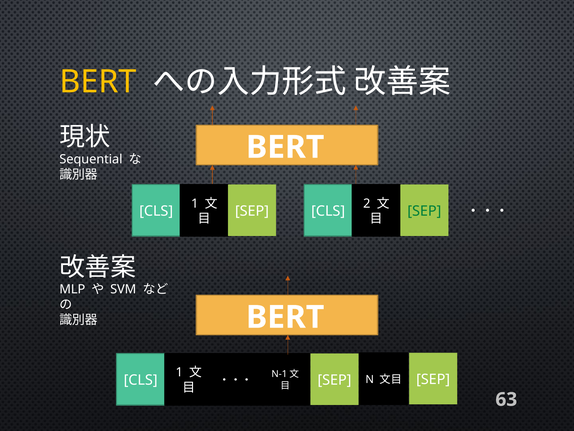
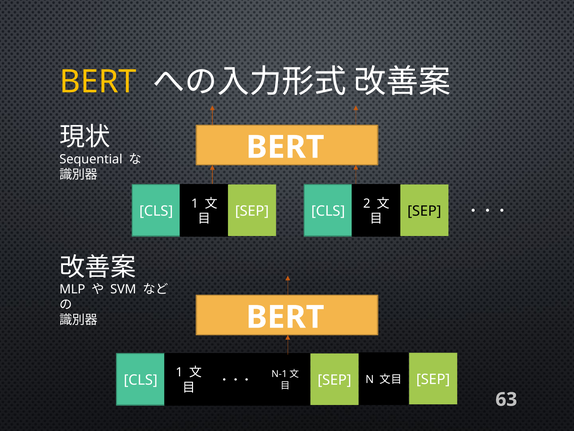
SEP at (424, 211) colour: green -> black
